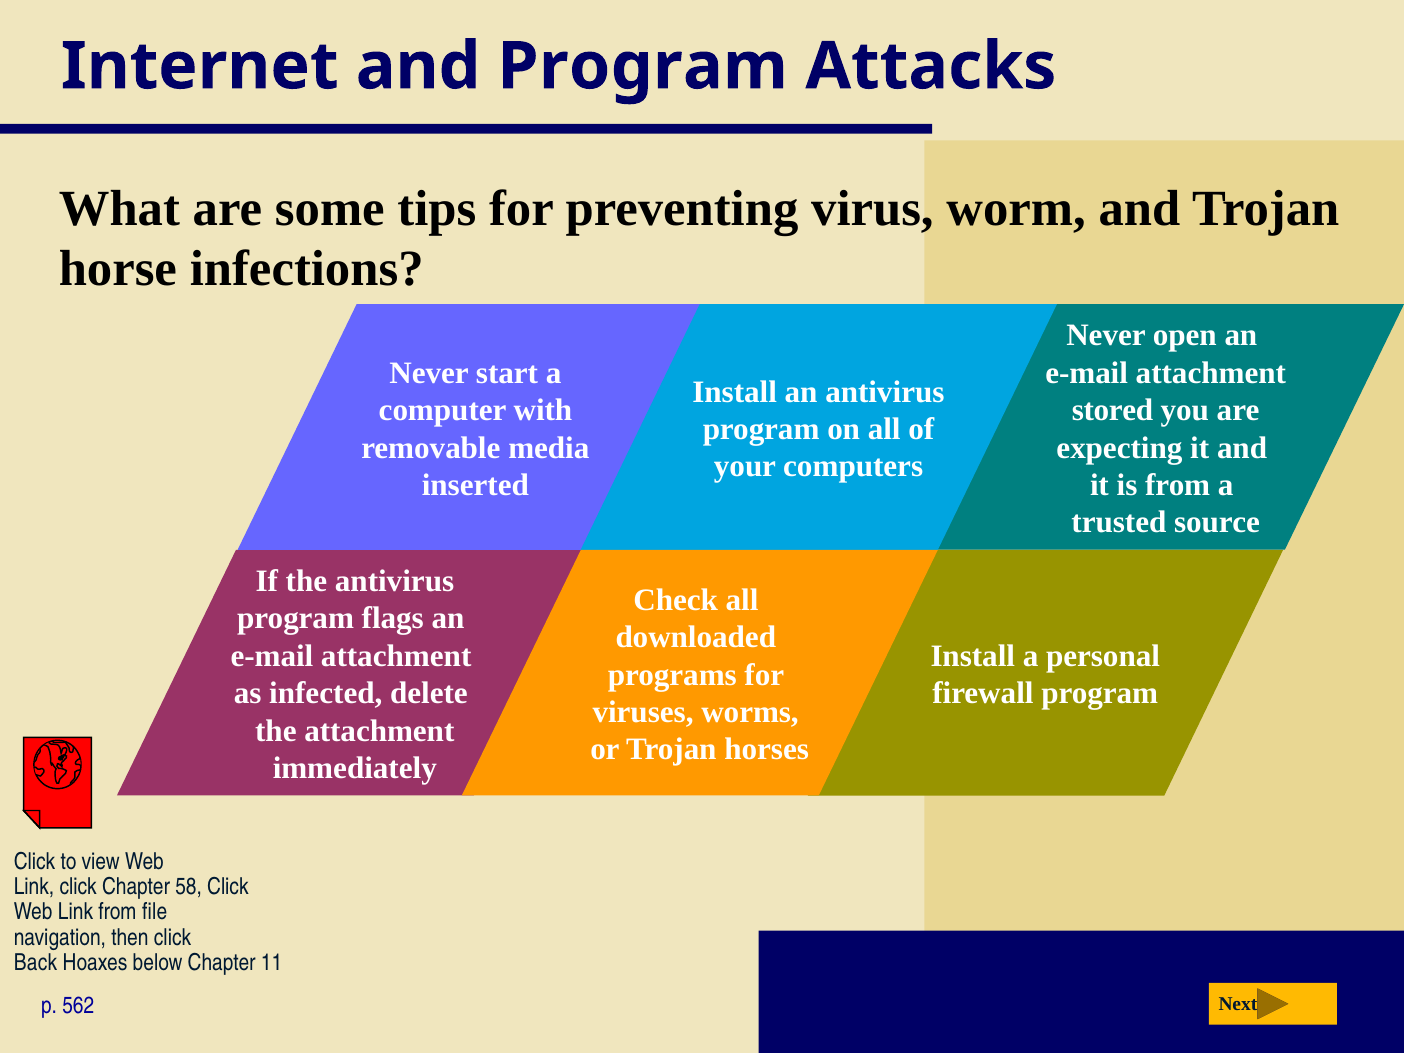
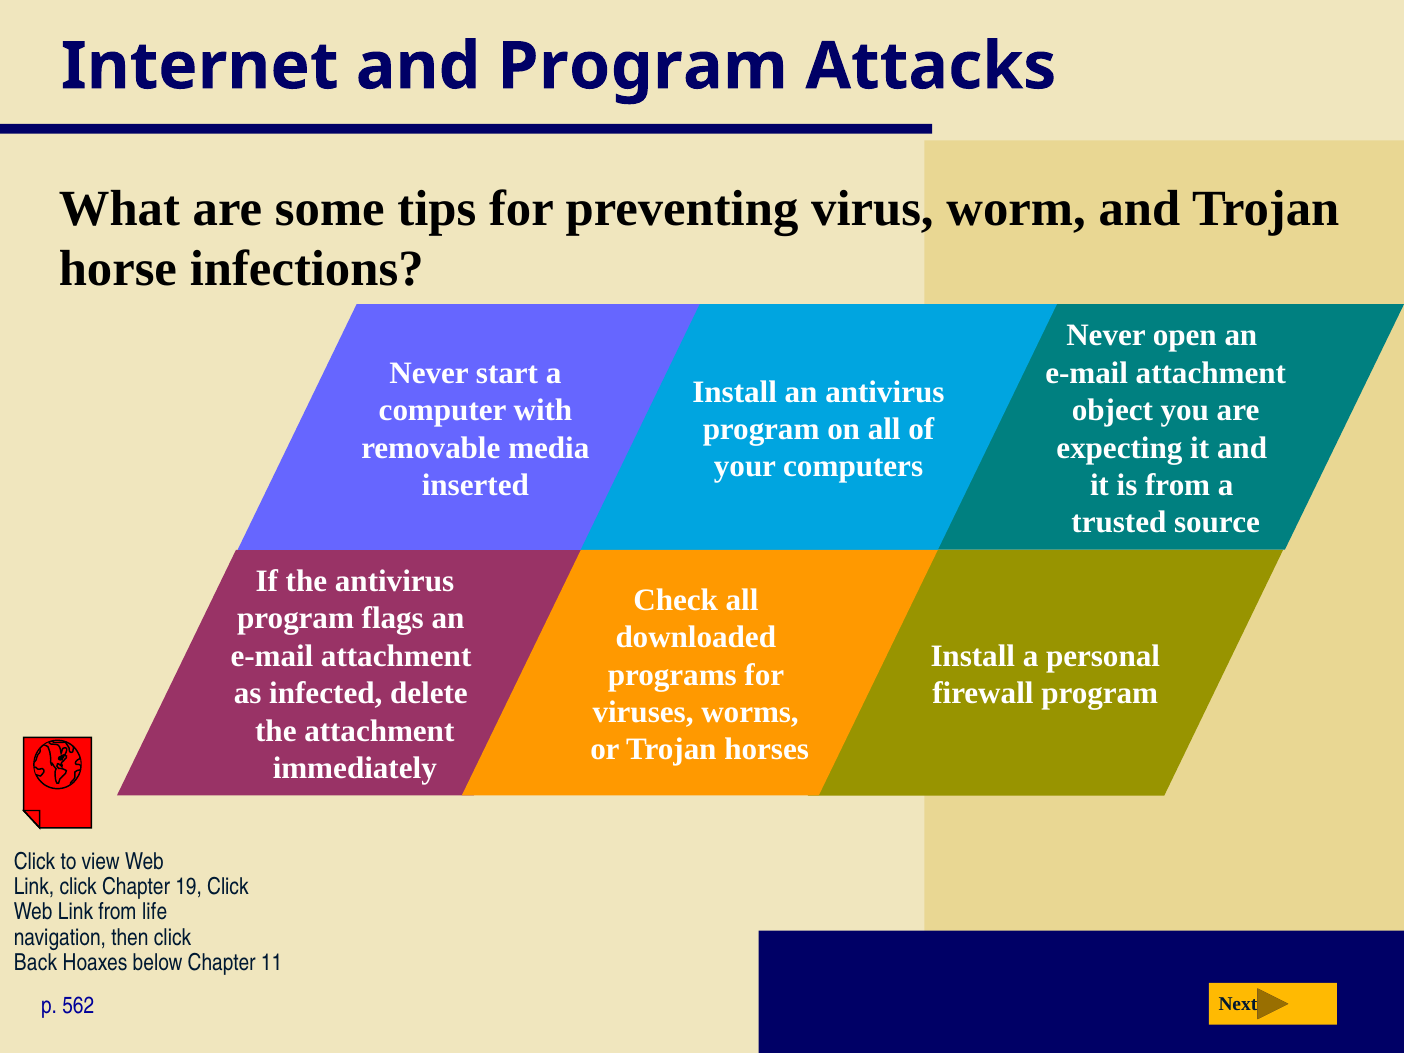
stored: stored -> object
58: 58 -> 19
file: file -> life
